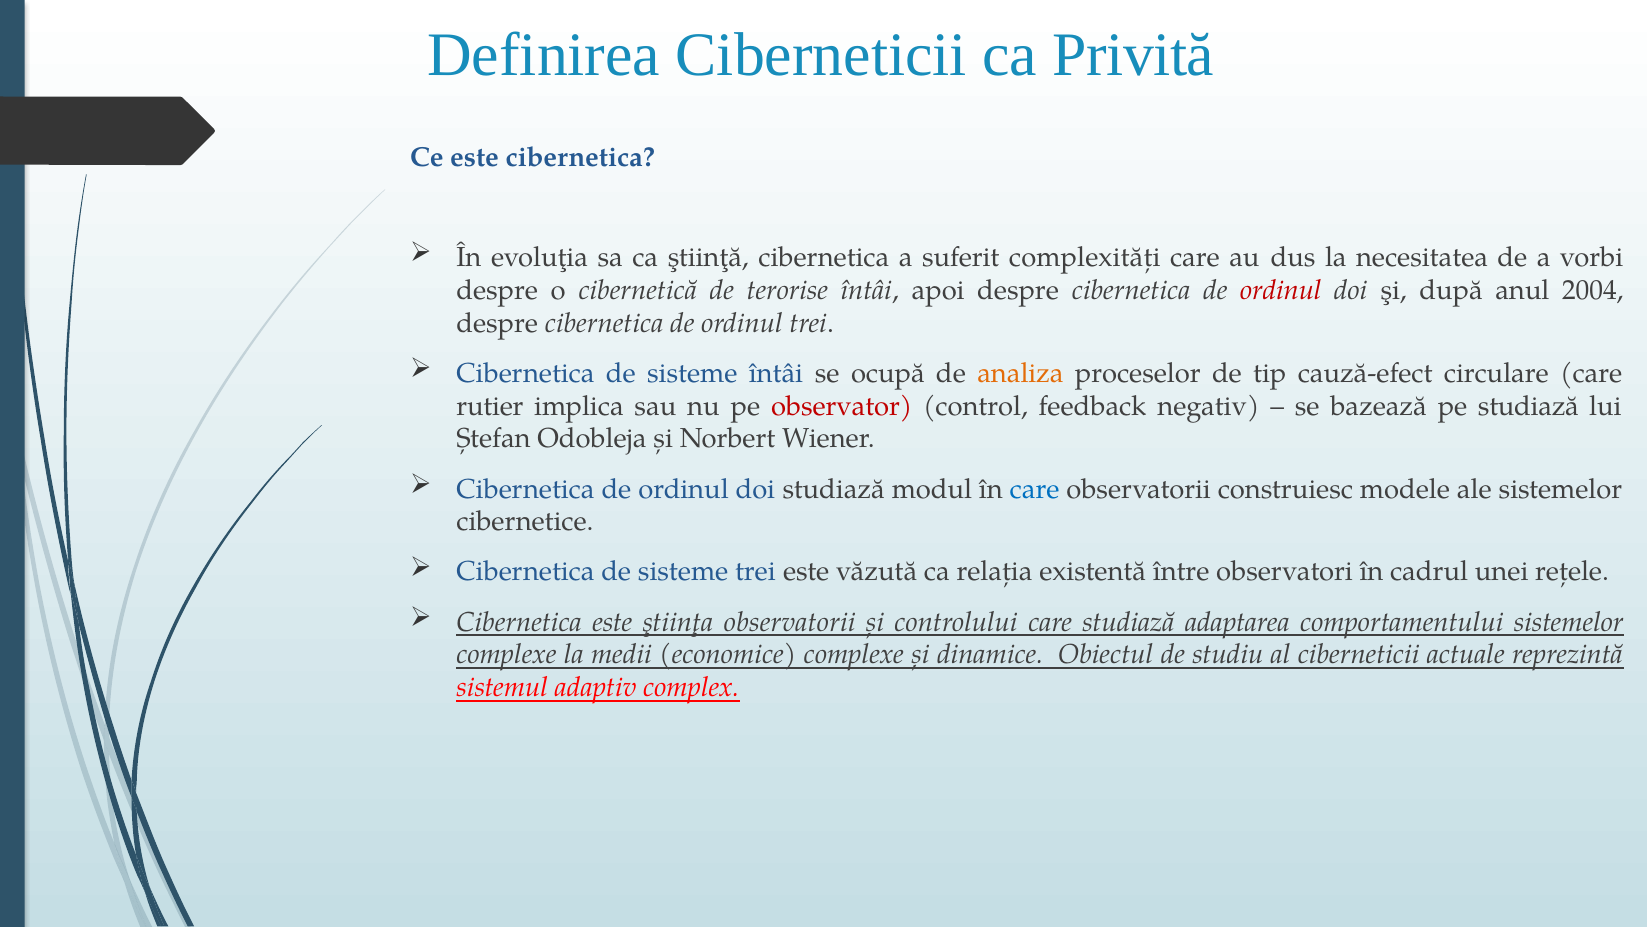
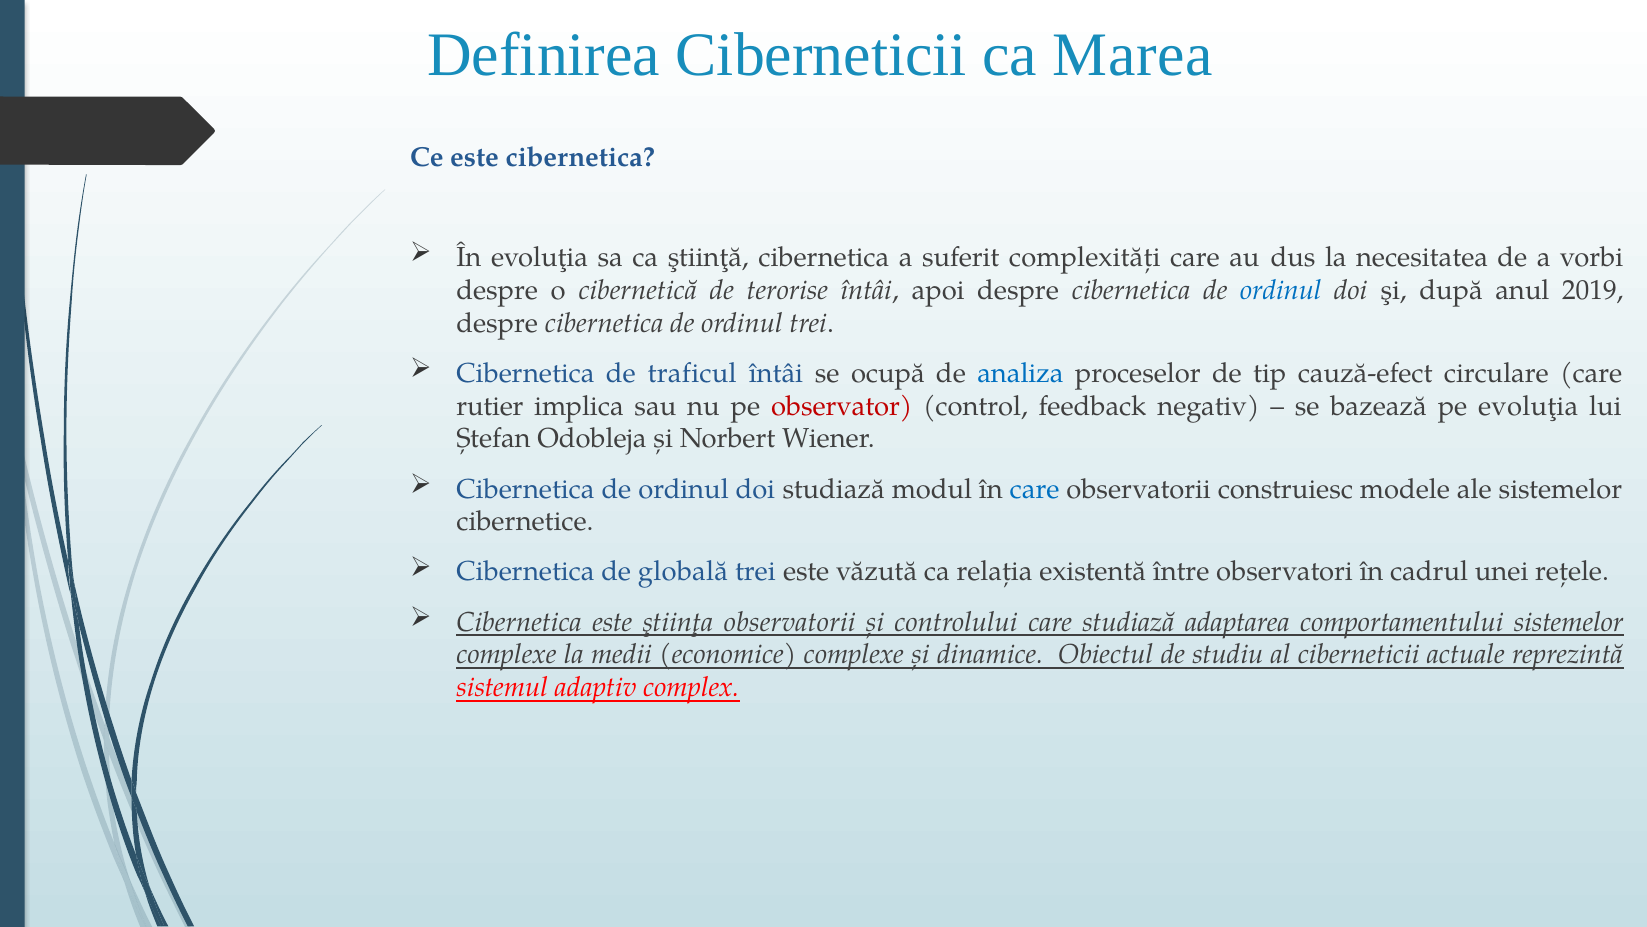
Privită: Privită -> Marea
ordinul at (1281, 290) colour: red -> blue
2004: 2004 -> 2019
sisteme at (692, 373): sisteme -> traficul
analiza colour: orange -> blue
pe studiază: studiază -> evoluţia
sisteme at (683, 572): sisteme -> globală
